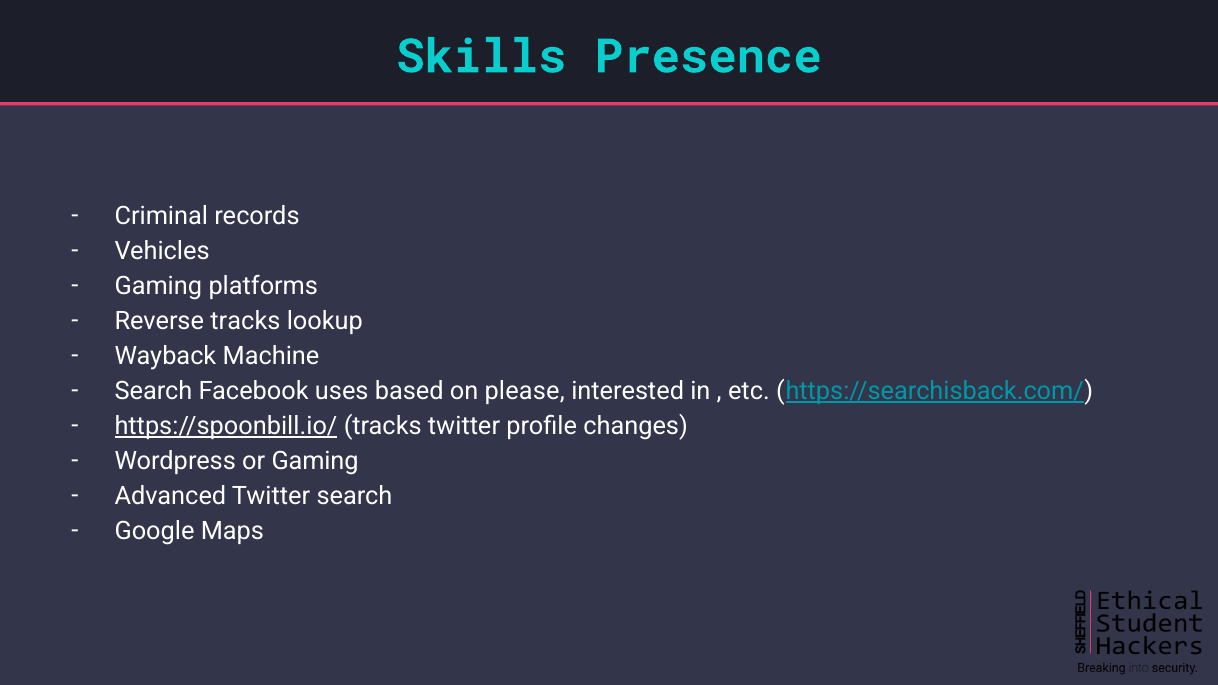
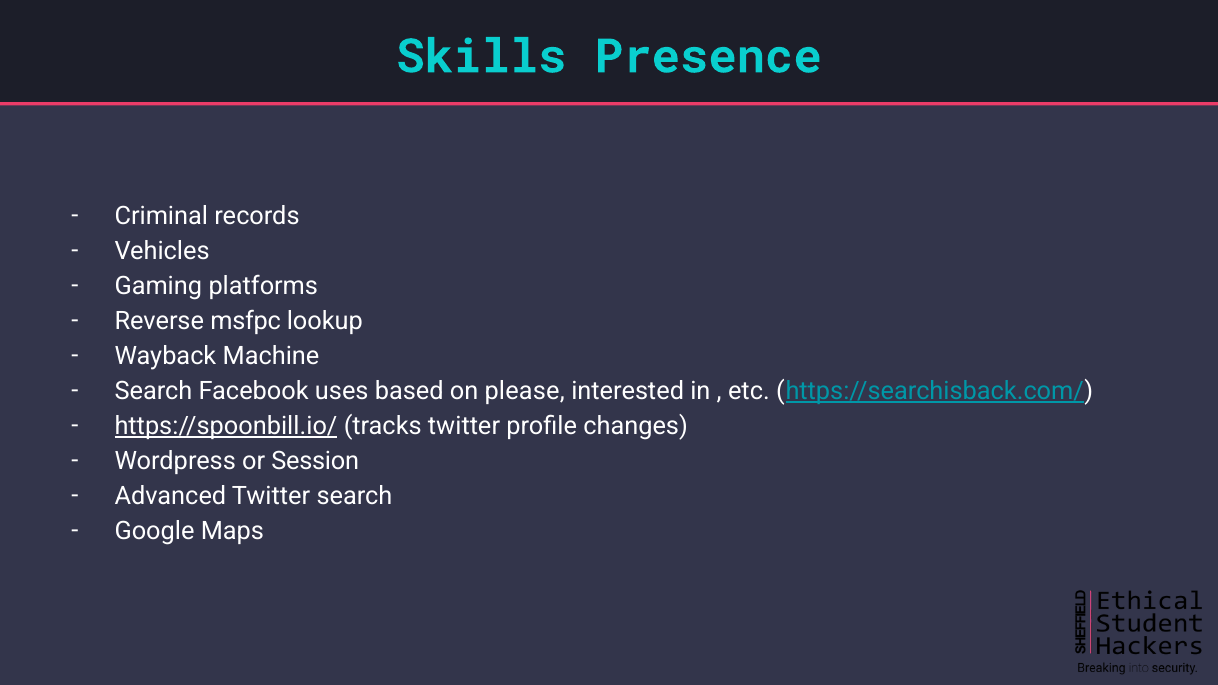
Reverse tracks: tracks -> msfpc
or Gaming: Gaming -> Session
